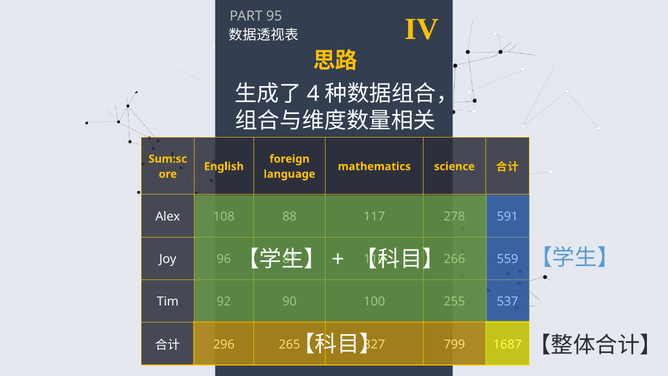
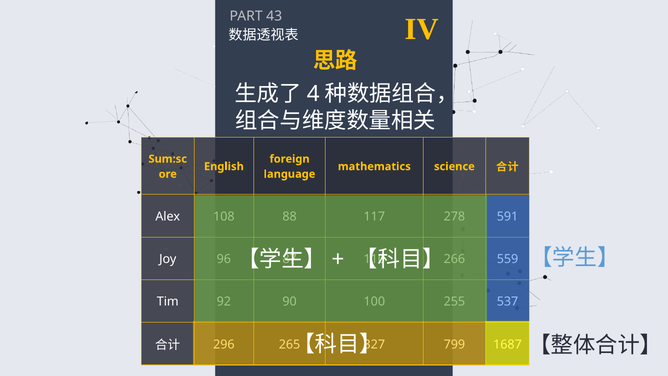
95: 95 -> 43
